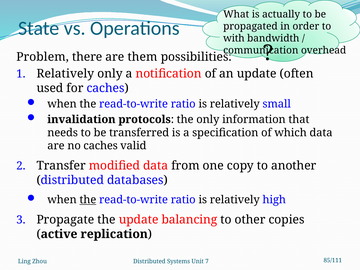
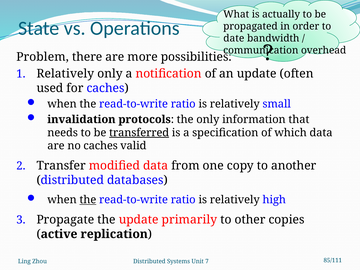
with: with -> date
them: them -> more
transferred underline: none -> present
balancing: balancing -> primarily
